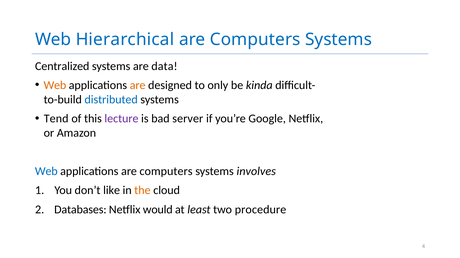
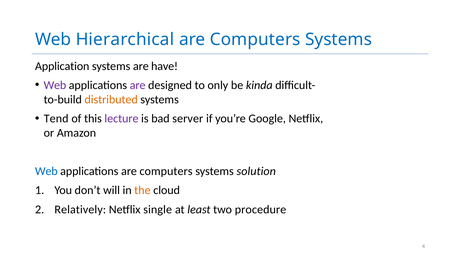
Centralized: Centralized -> Application
data: data -> have
Web at (55, 86) colour: orange -> purple
are at (138, 86) colour: orange -> purple
distributed colour: blue -> orange
involves: involves -> solution
like: like -> will
Databases: Databases -> Relatively
would: would -> single
